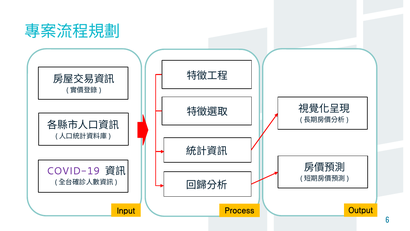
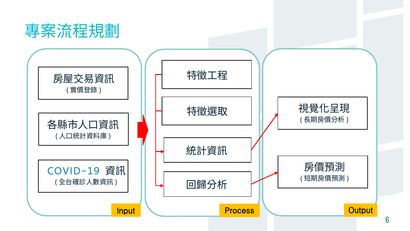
COVID-19 colour: purple -> blue
